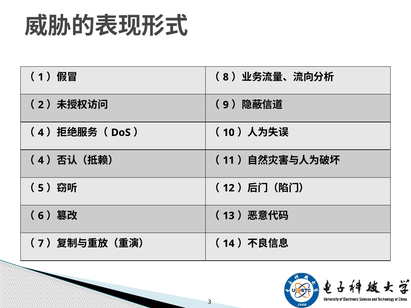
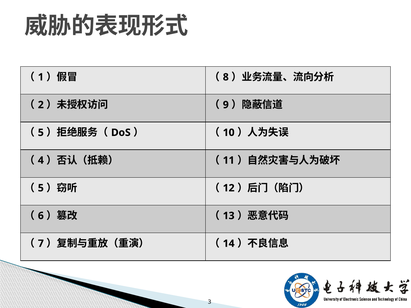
4 at (41, 133): 4 -> 5
